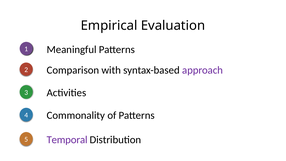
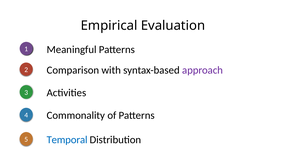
Temporal colour: purple -> blue
